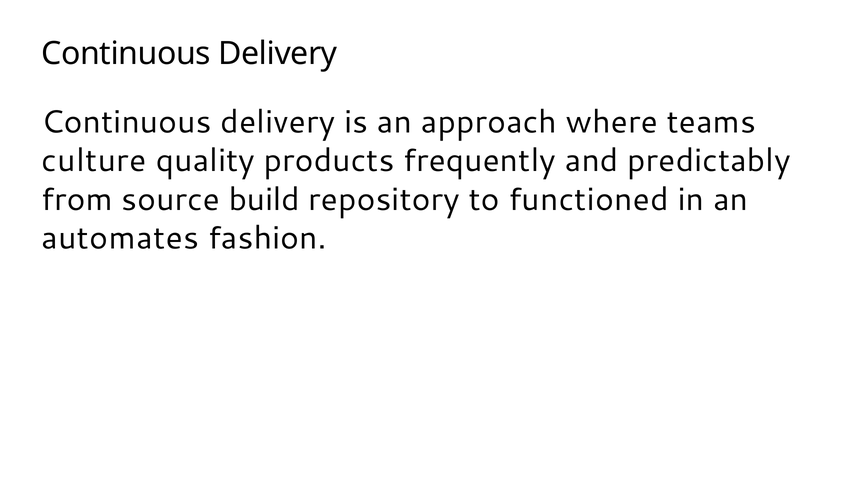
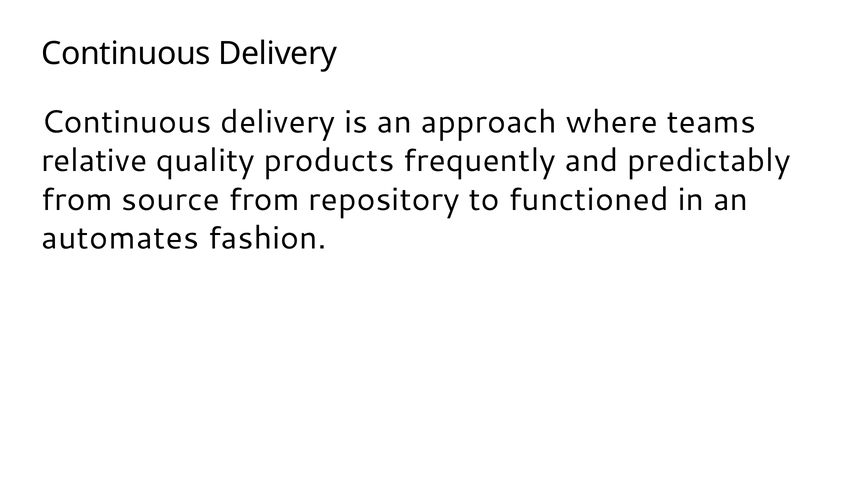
culture: culture -> relative
source build: build -> from
